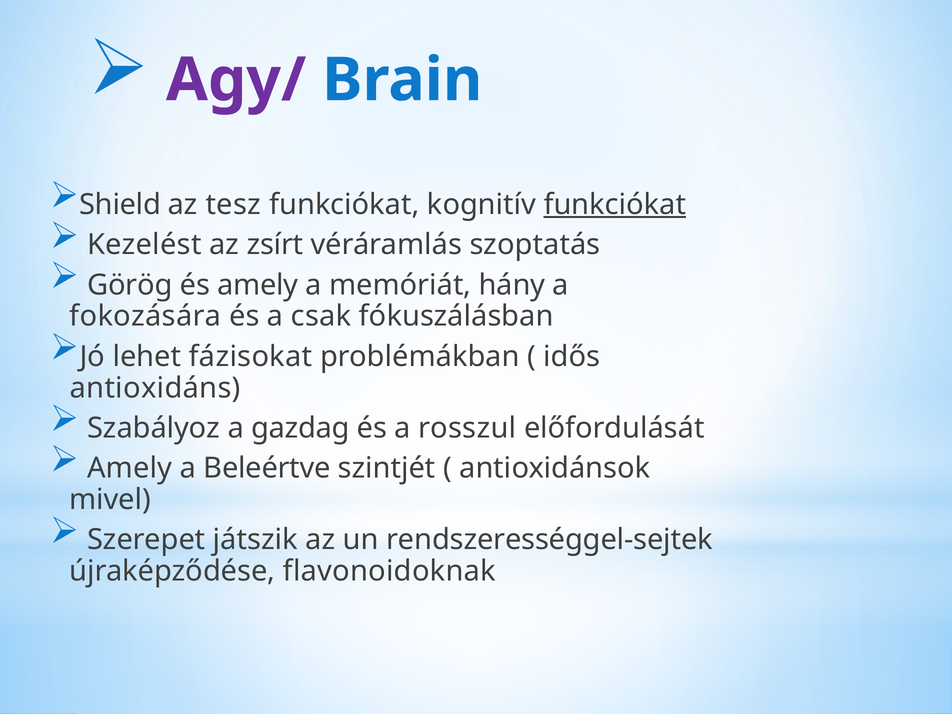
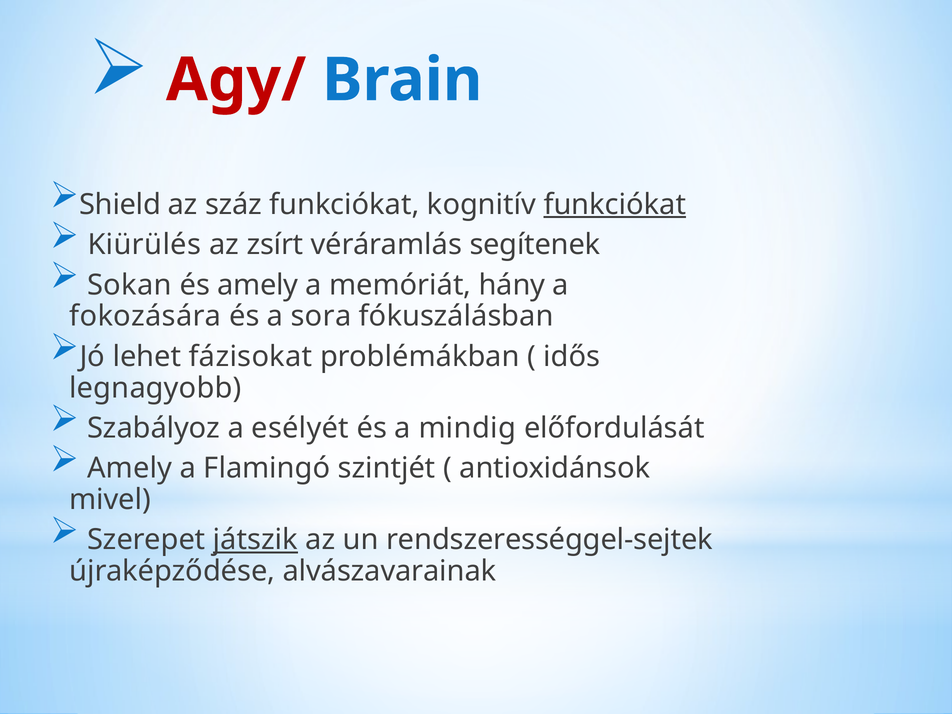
Agy/ colour: purple -> red
tesz: tesz -> száz
Kezelést: Kezelést -> Kiürülés
szoptatás: szoptatás -> segítenek
Görög: Görög -> Sokan
csak: csak -> sora
antioxidáns: antioxidáns -> legnagyobb
gazdag: gazdag -> esélyét
rosszul: rosszul -> mindig
Beleértve: Beleértve -> Flamingó
játszik underline: none -> present
flavonoidoknak: flavonoidoknak -> alvászavarainak
